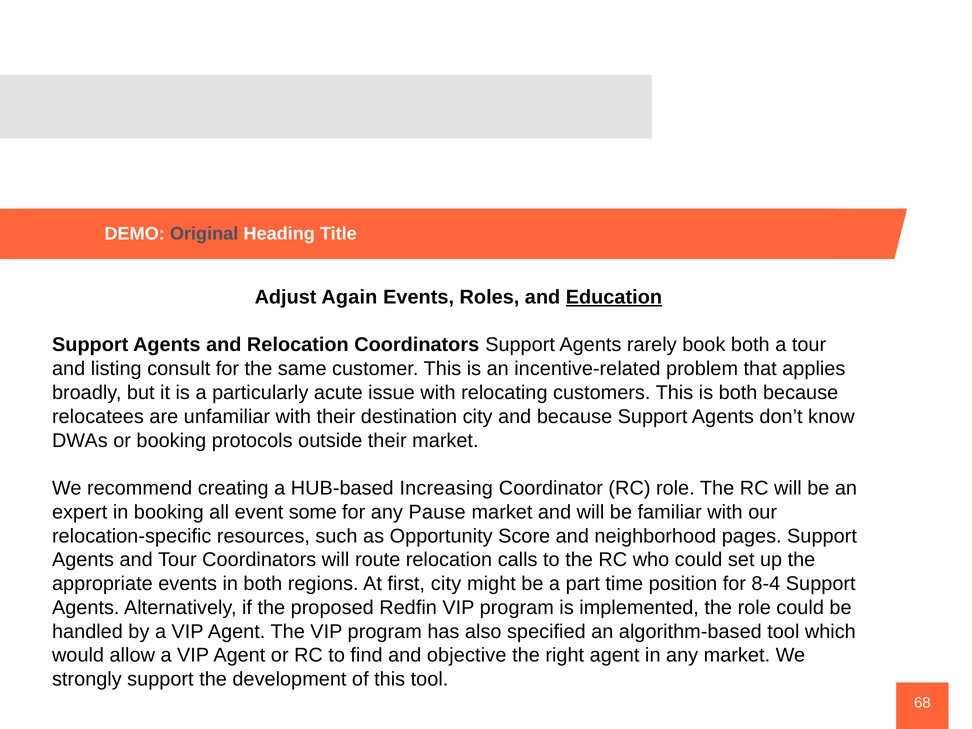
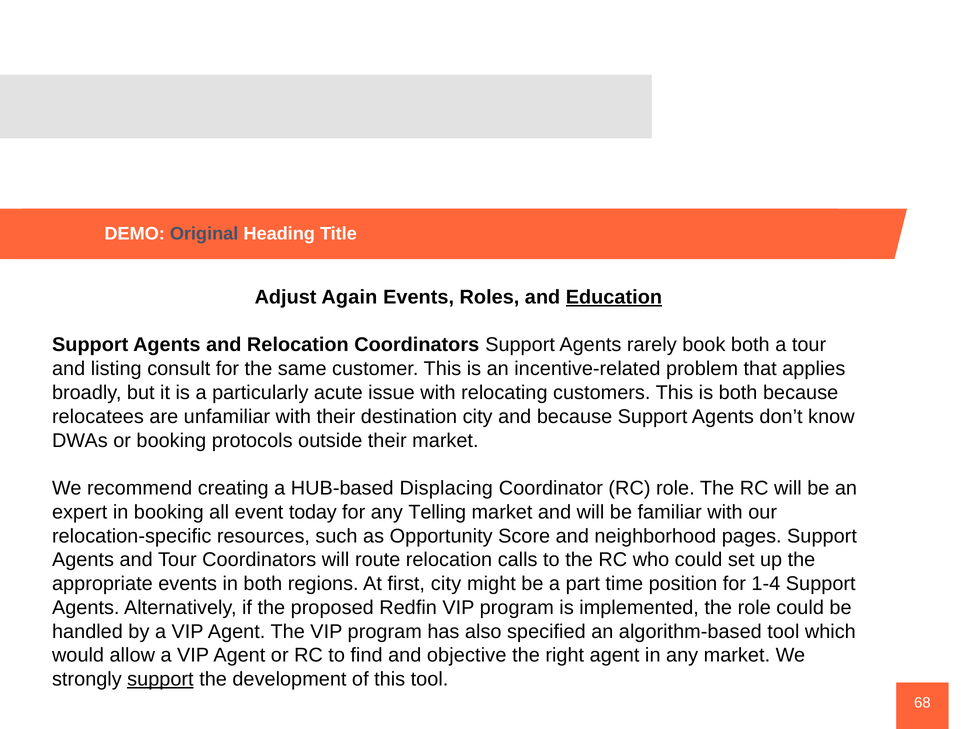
Increasing: Increasing -> Displacing
some: some -> today
Pause: Pause -> Telling
8-4: 8-4 -> 1-4
support at (160, 679) underline: none -> present
